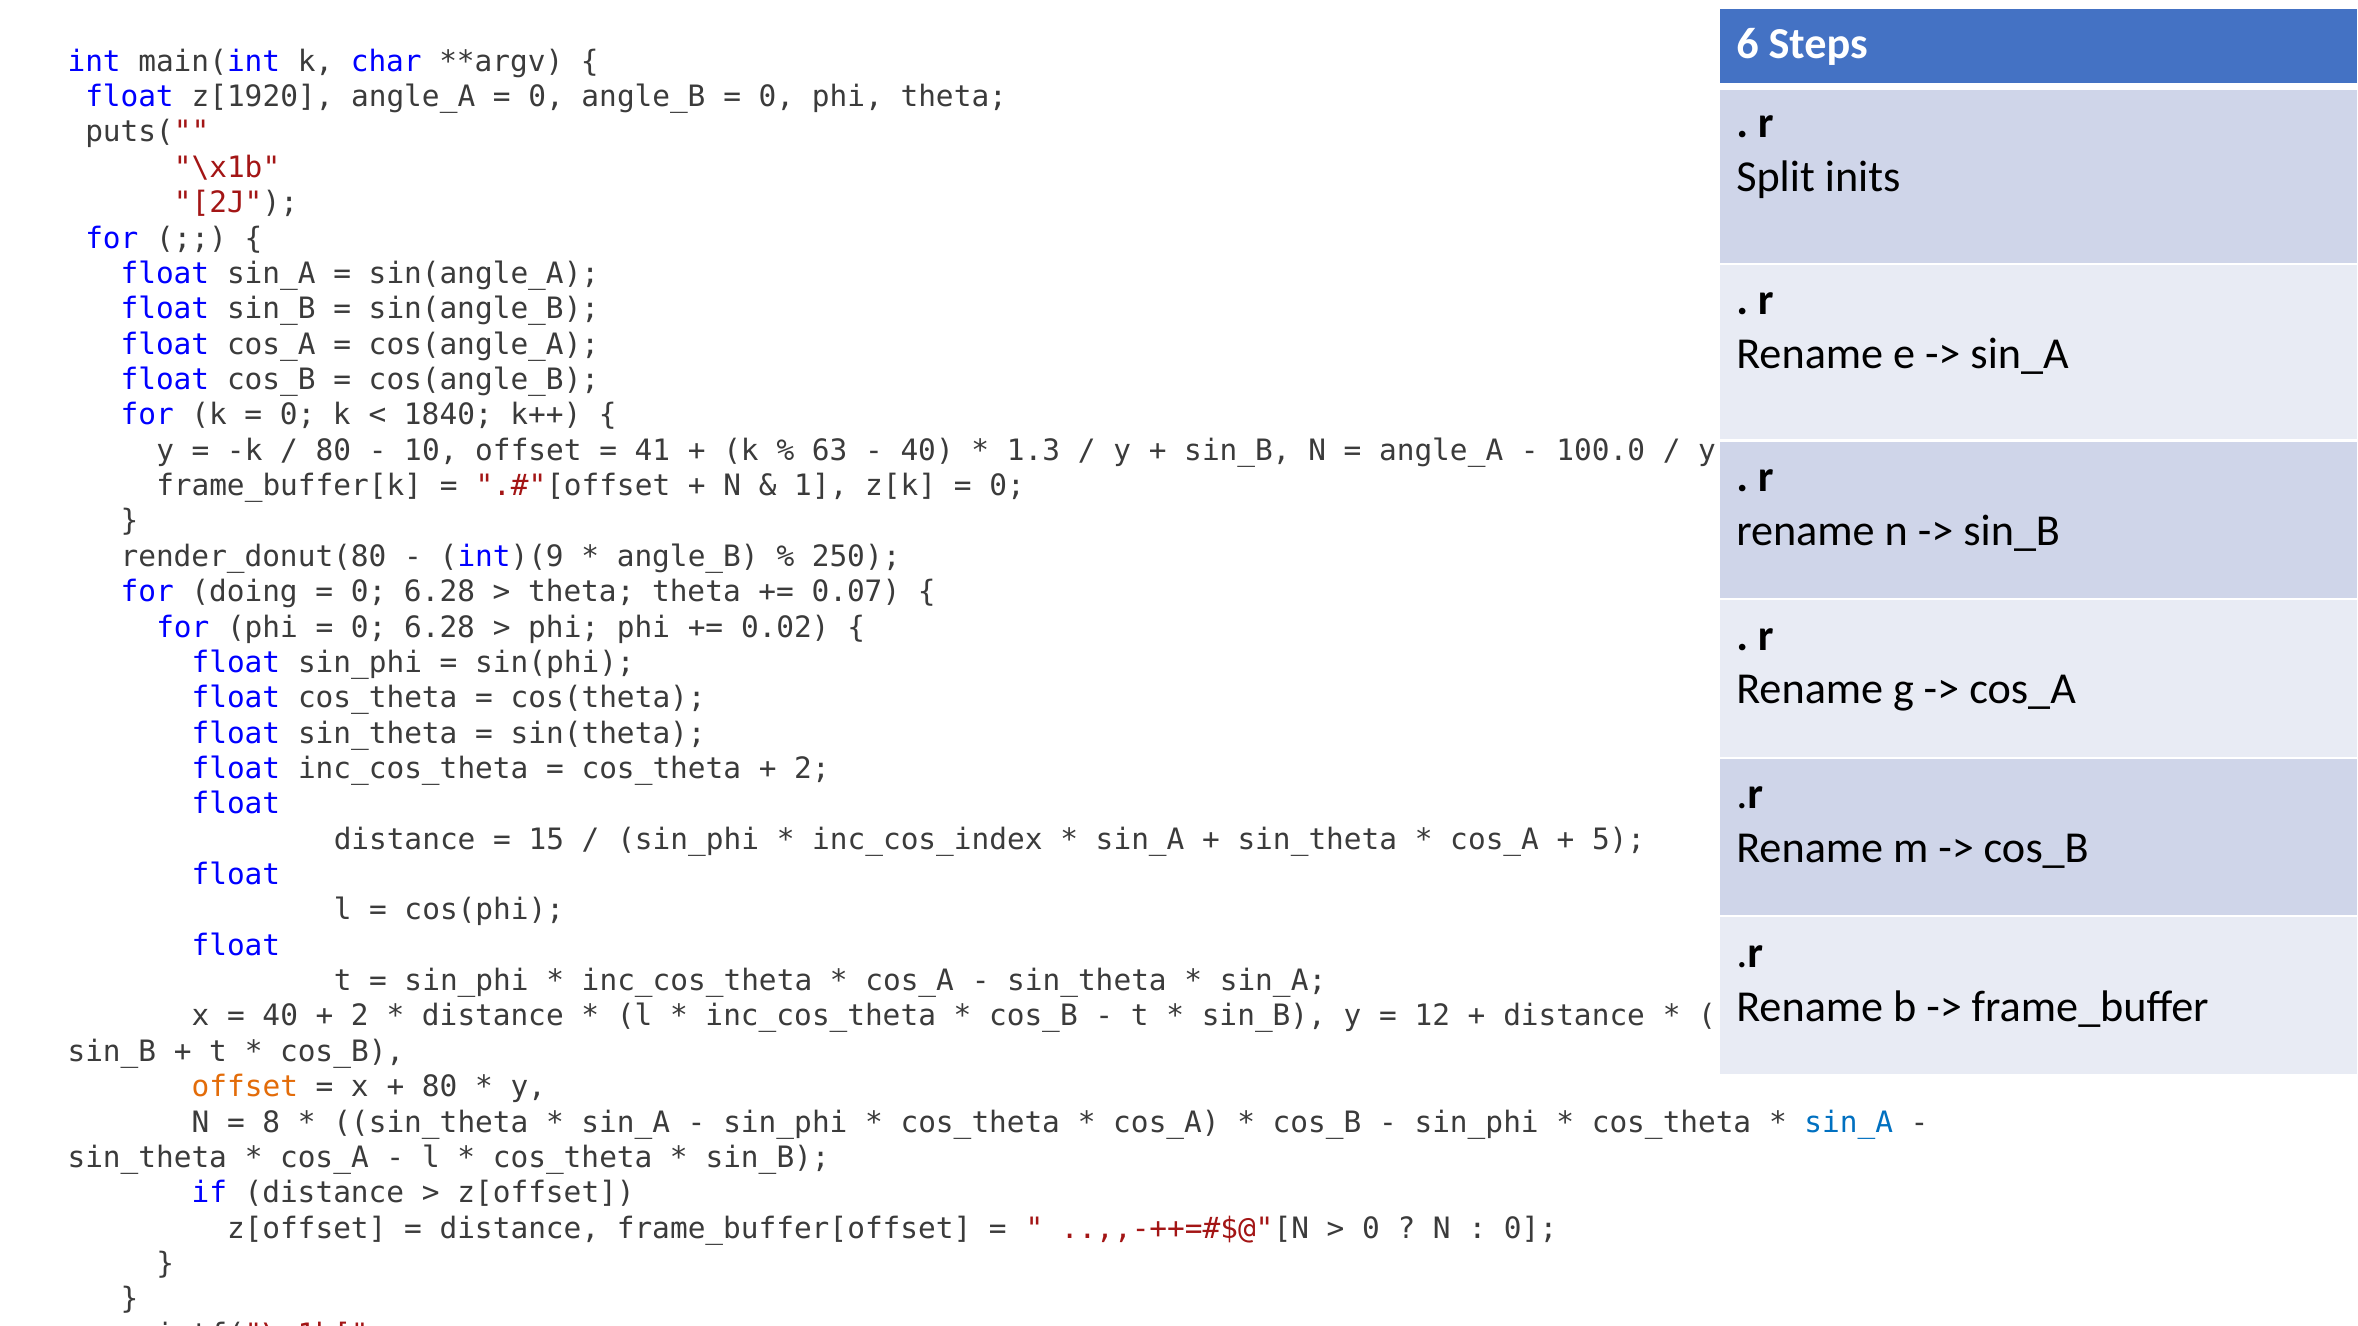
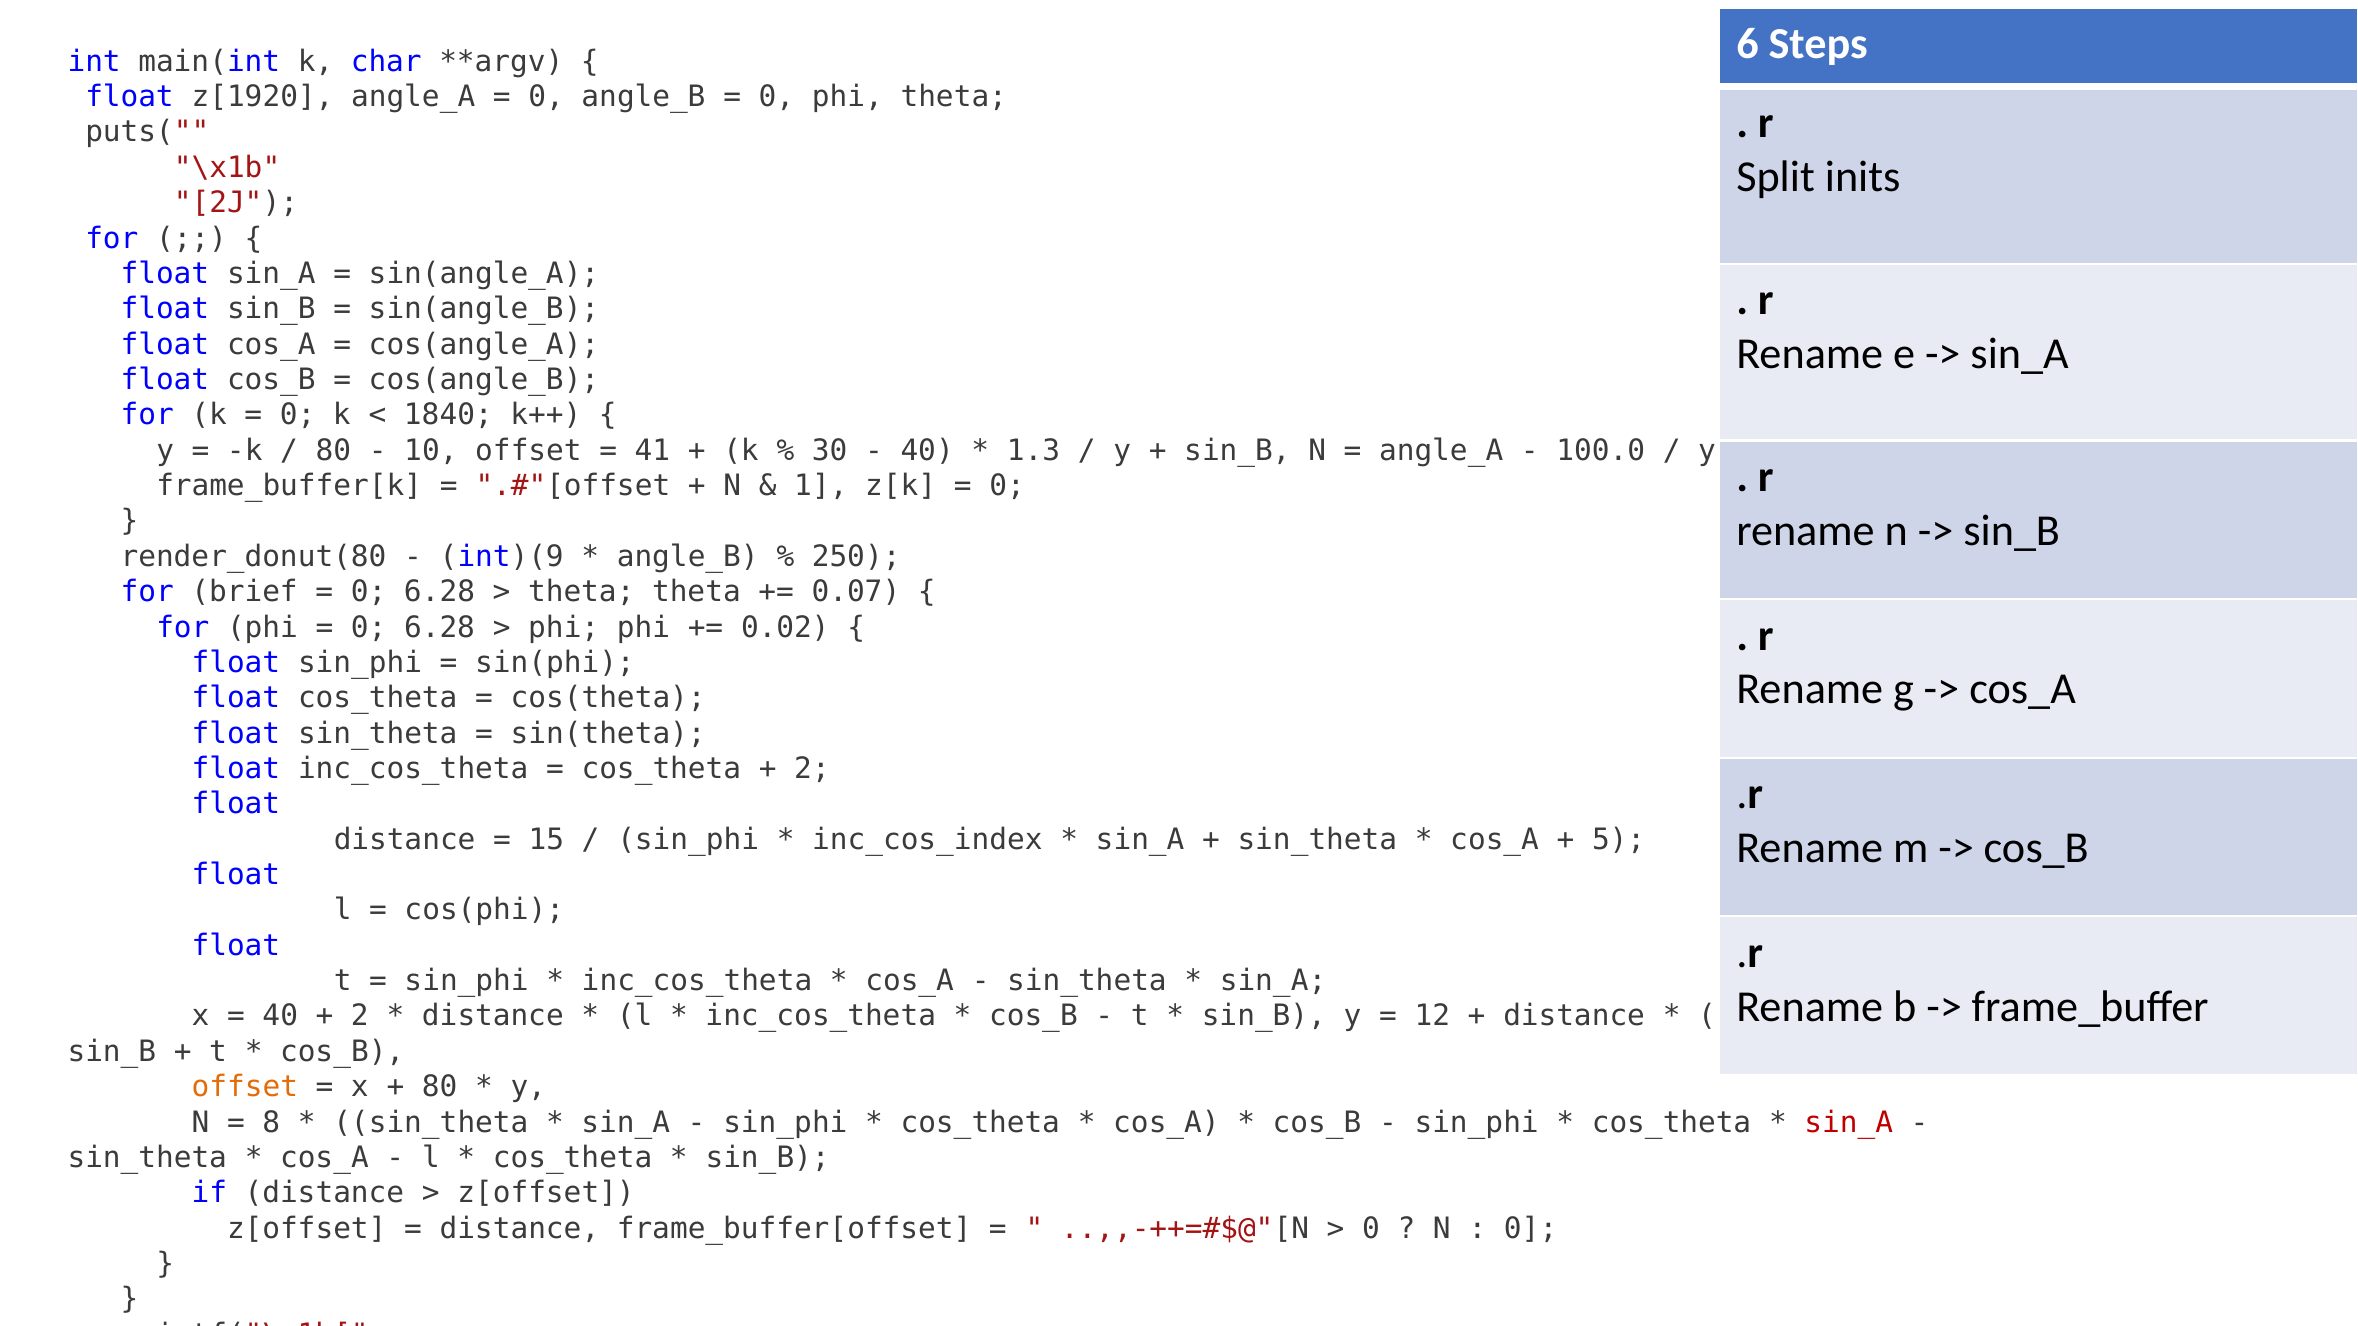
63: 63 -> 30
doing: doing -> brief
sin_A at (1849, 1123) colour: blue -> red
